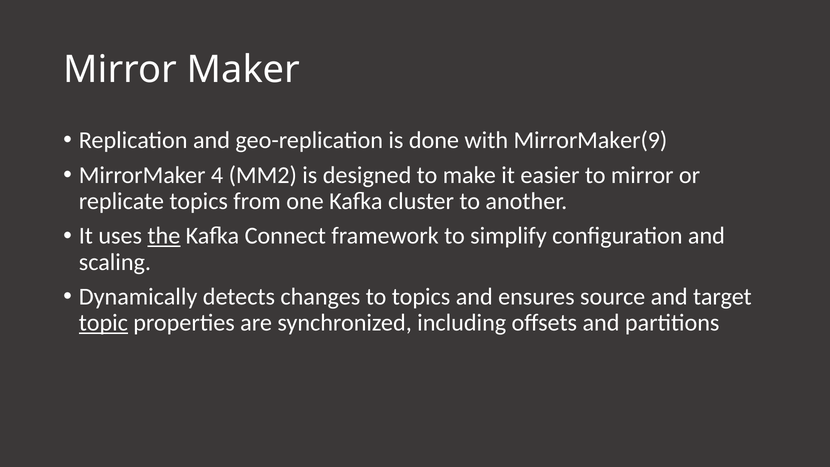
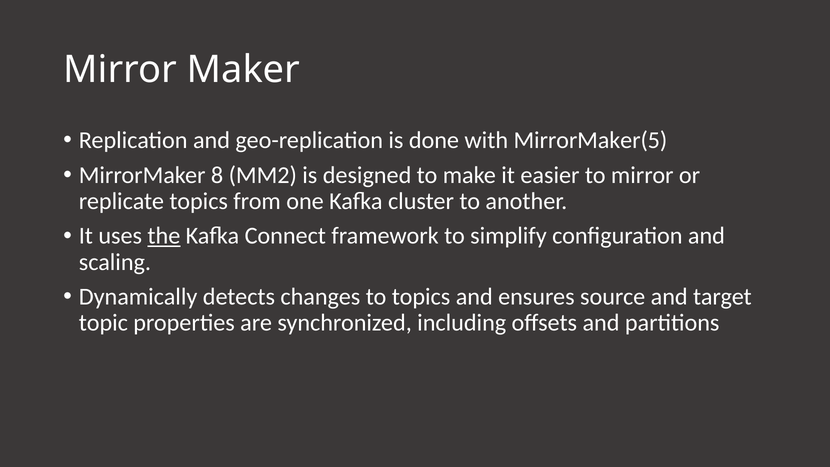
MirrorMaker(9: MirrorMaker(9 -> MirrorMaker(5
4: 4 -> 8
topic underline: present -> none
